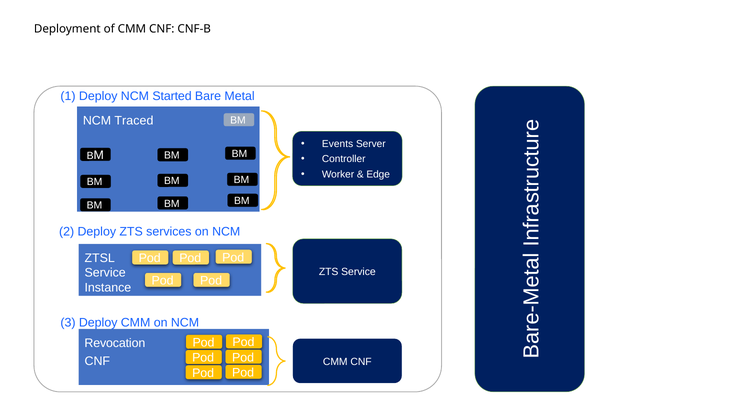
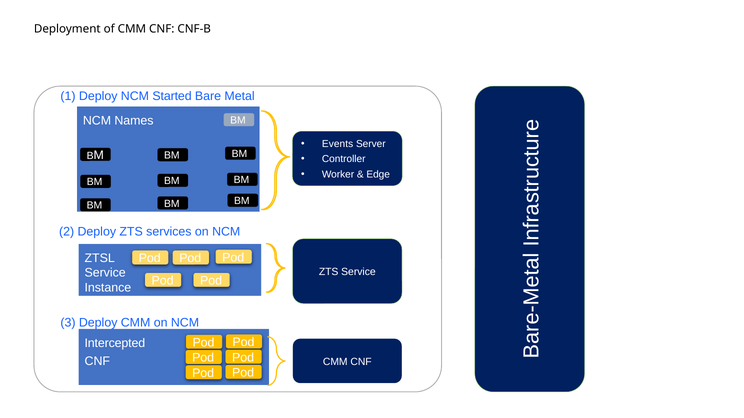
Traced: Traced -> Names
Revocation: Revocation -> Intercepted
